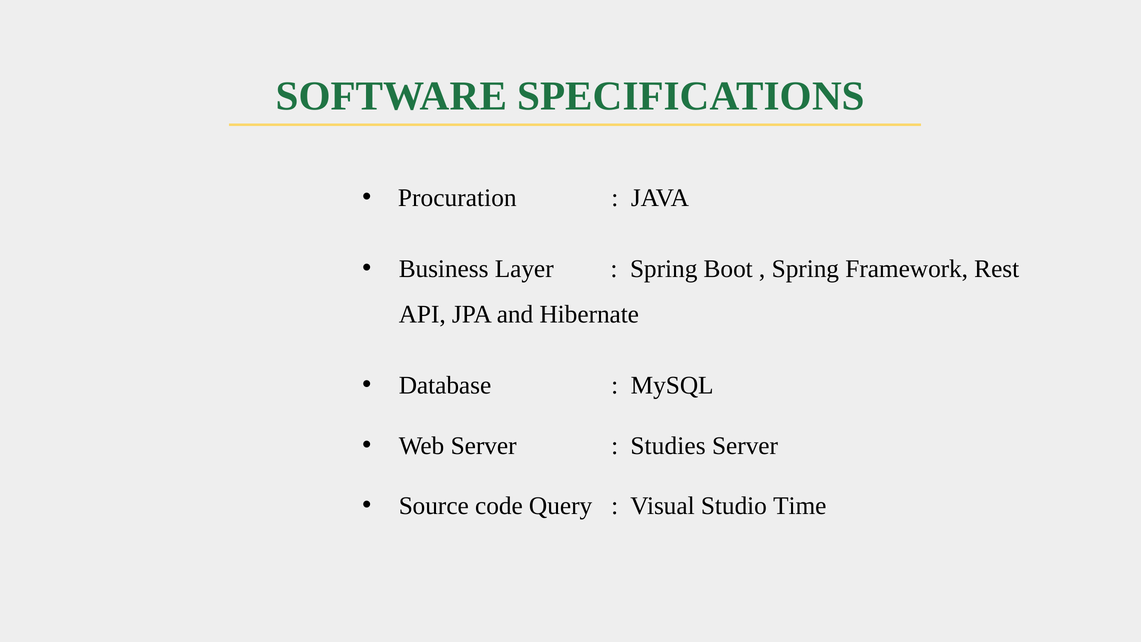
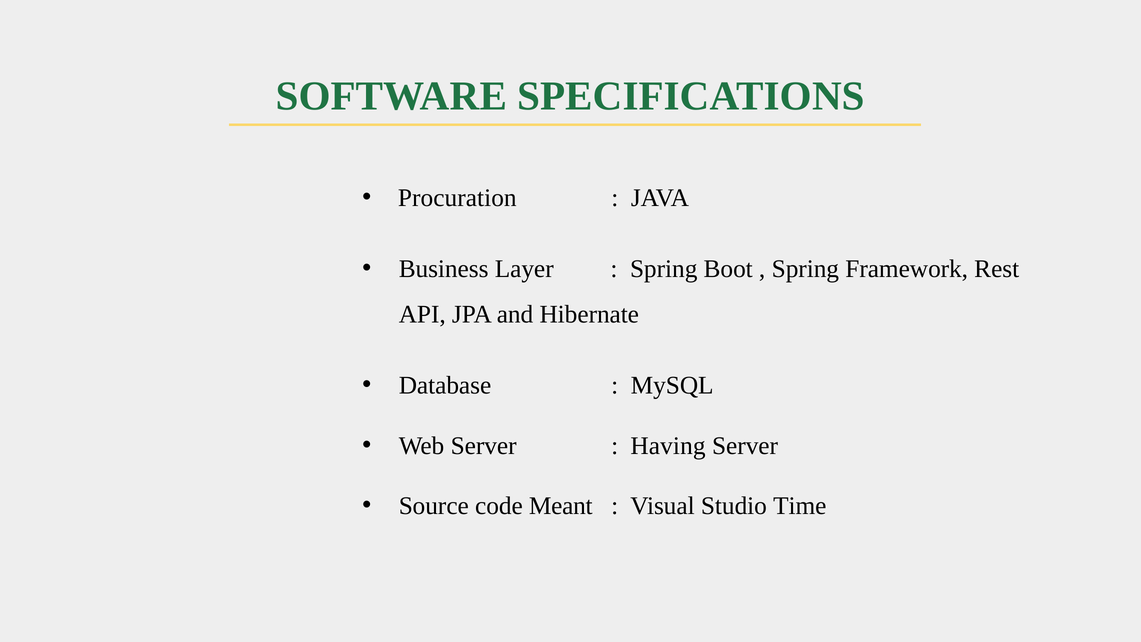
Studies: Studies -> Having
Query: Query -> Meant
